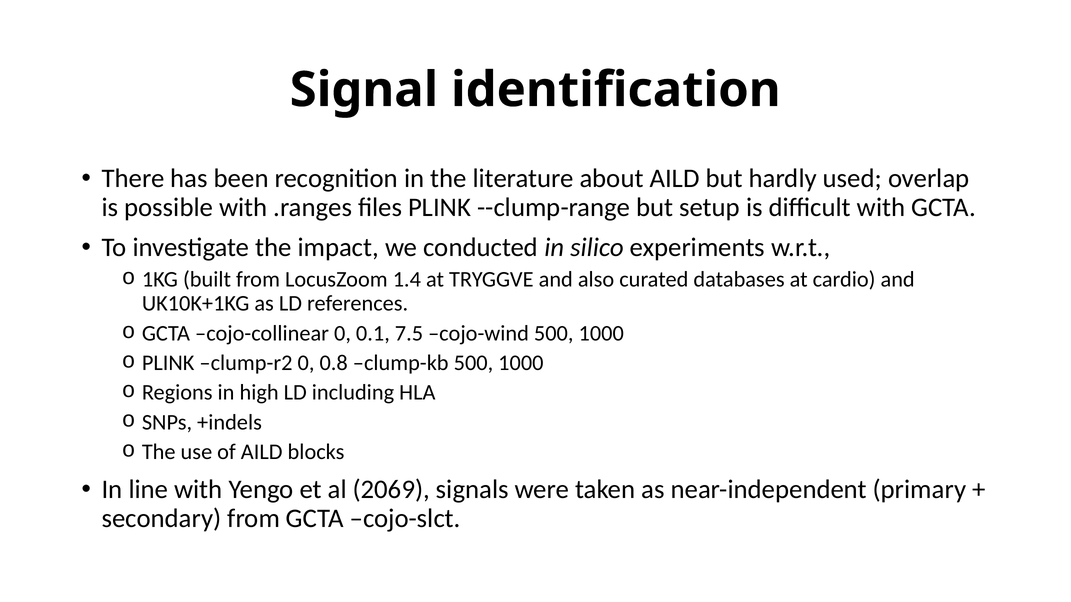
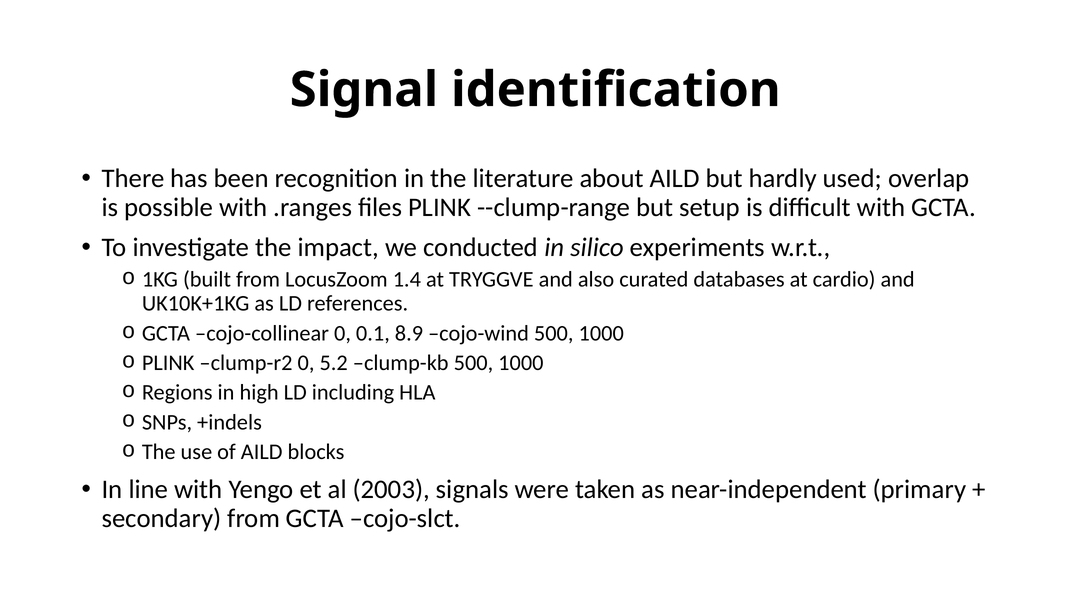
7.5: 7.5 -> 8.9
0.8: 0.8 -> 5.2
2069: 2069 -> 2003
